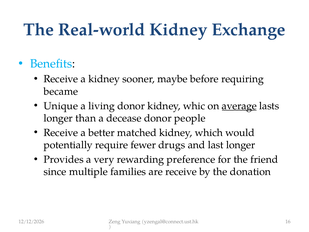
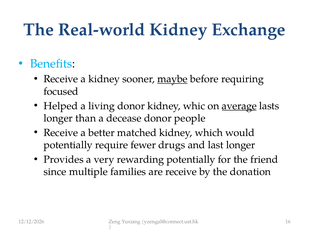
maybe underline: none -> present
became: became -> focused
Unique: Unique -> Helped
rewarding preference: preference -> potentially
